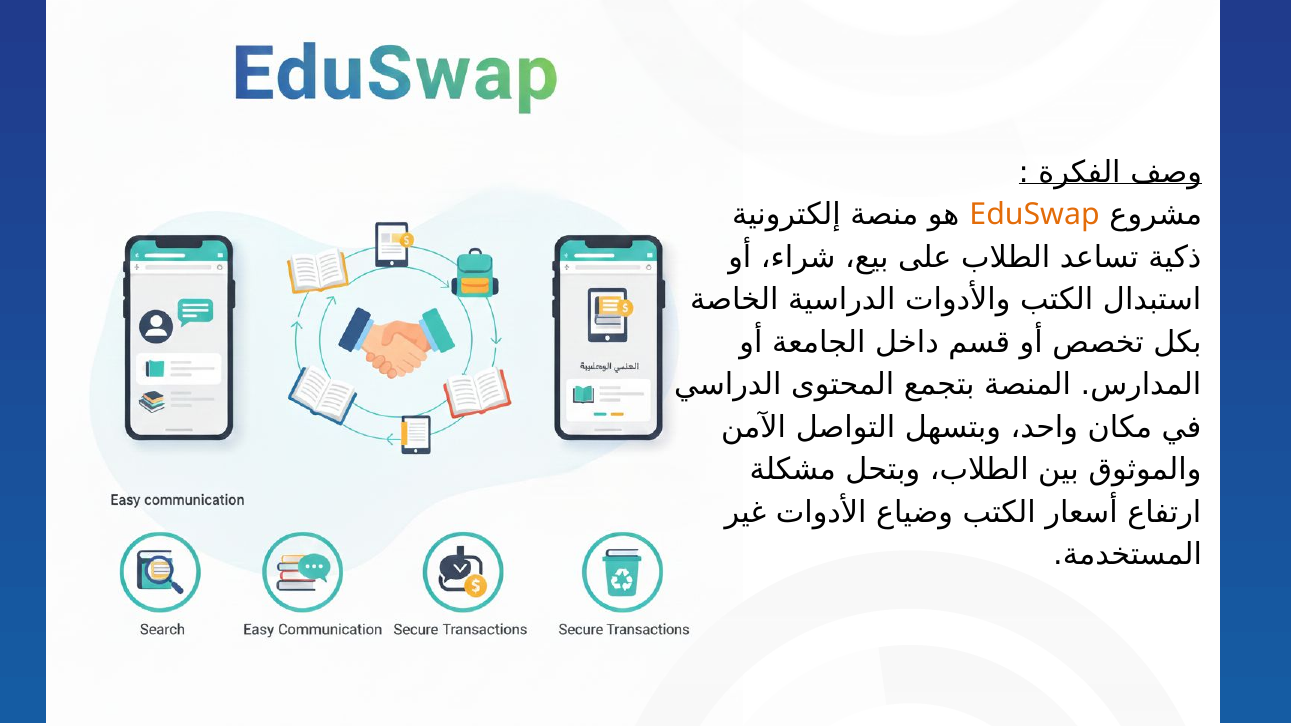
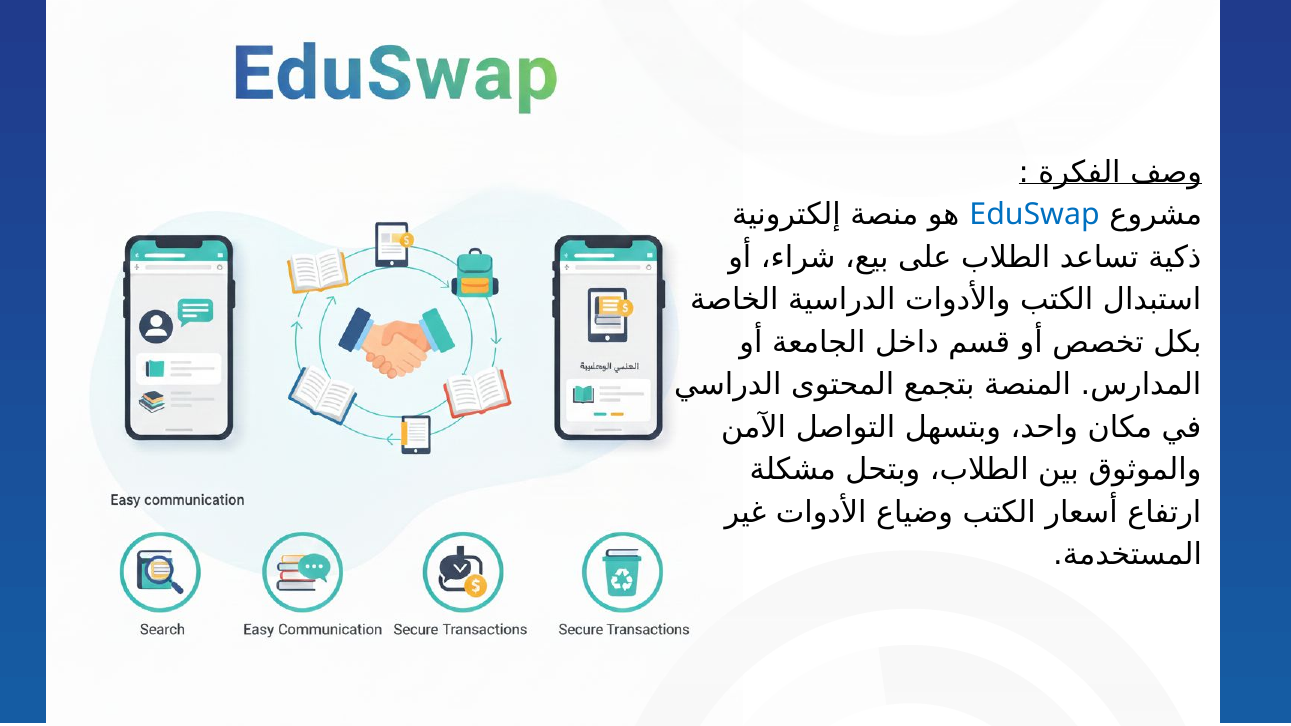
EduSwap colour: orange -> blue
